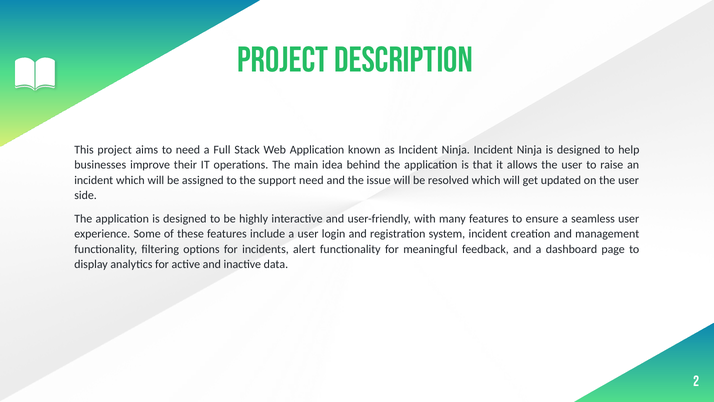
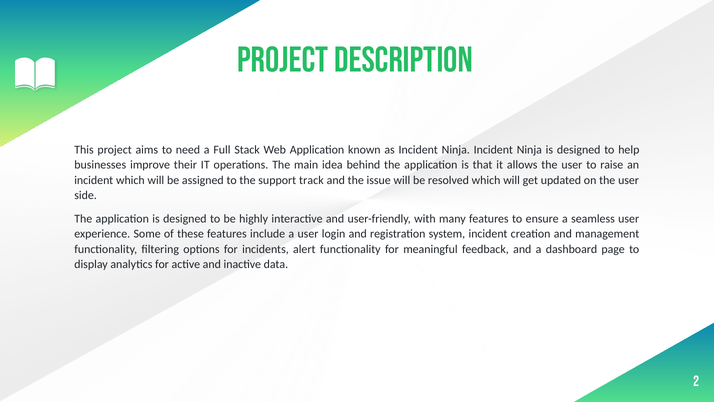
support need: need -> track
